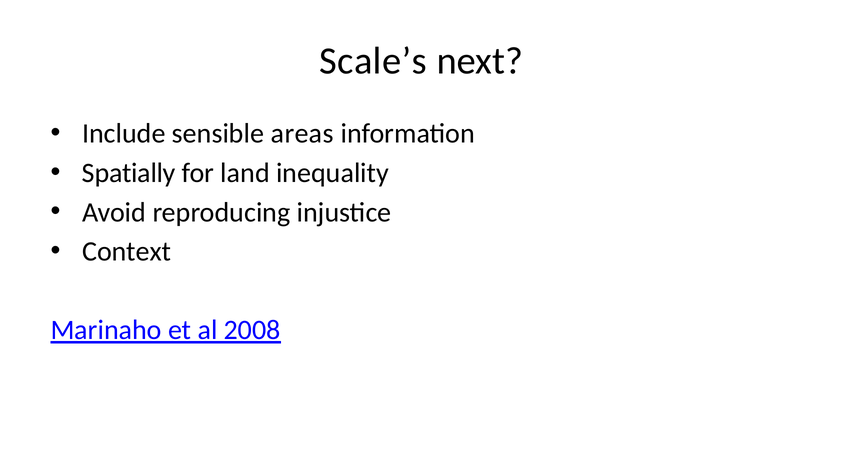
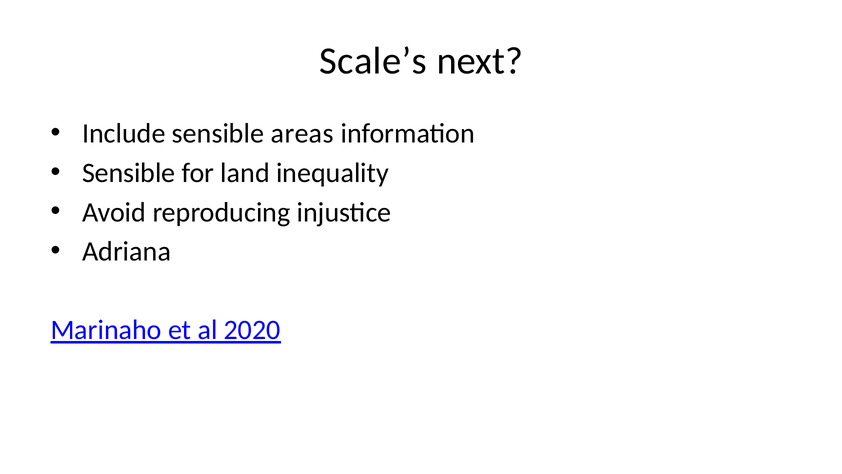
Spatially at (129, 173): Spatially -> Sensible
Context: Context -> Adriana
2008: 2008 -> 2020
